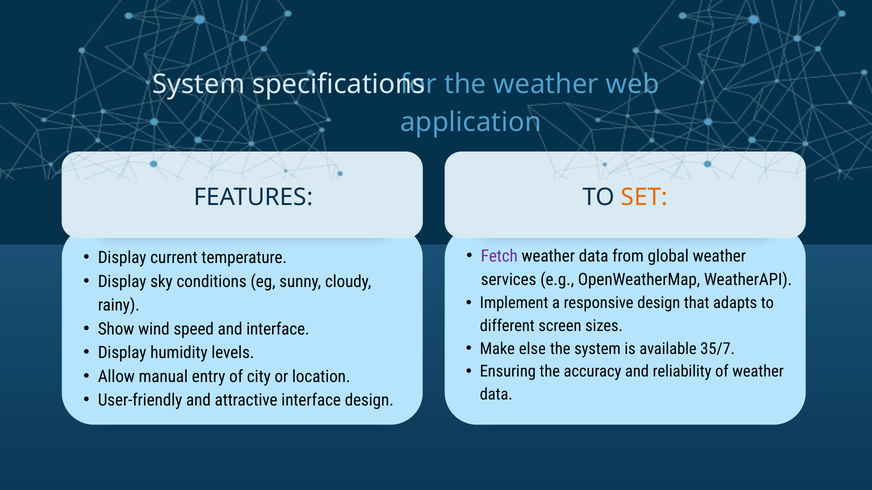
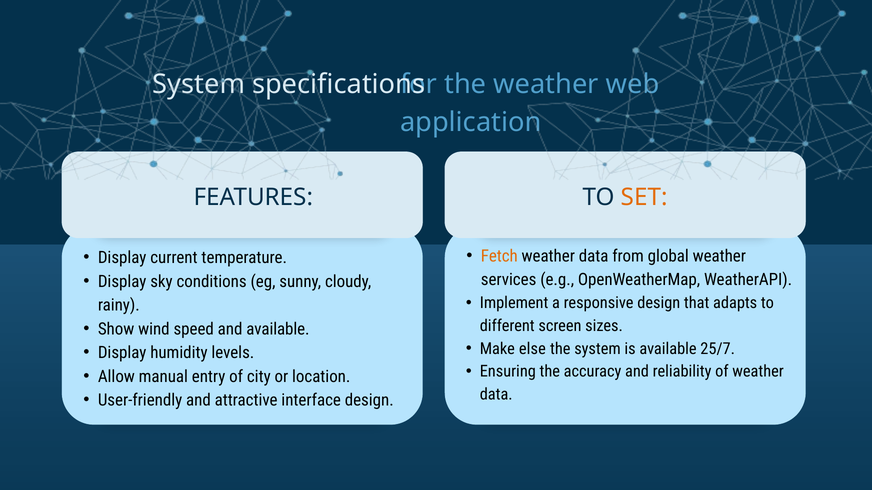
Fetch colour: purple -> orange
and interface: interface -> available
35/7: 35/7 -> 25/7
